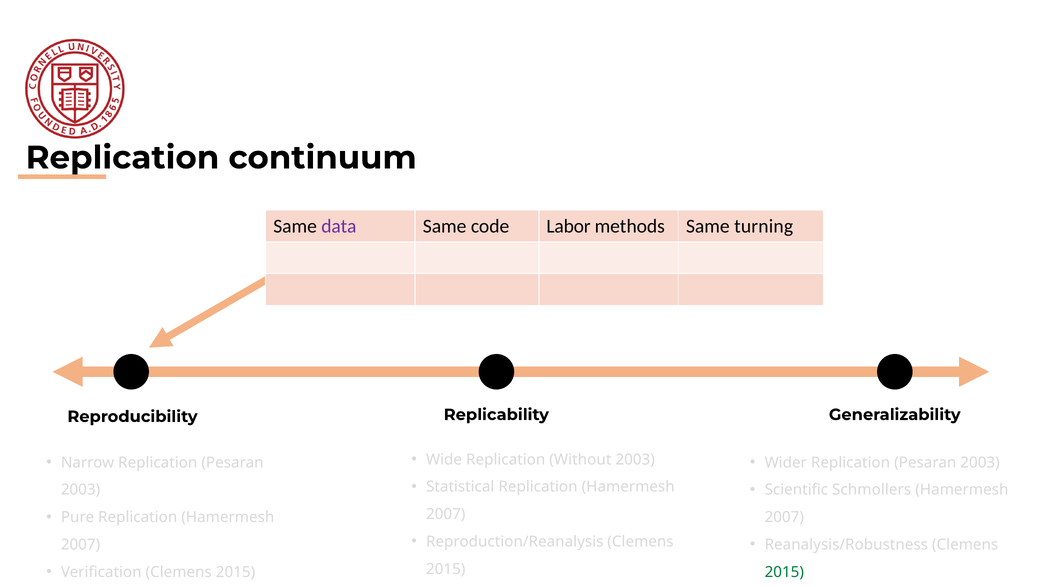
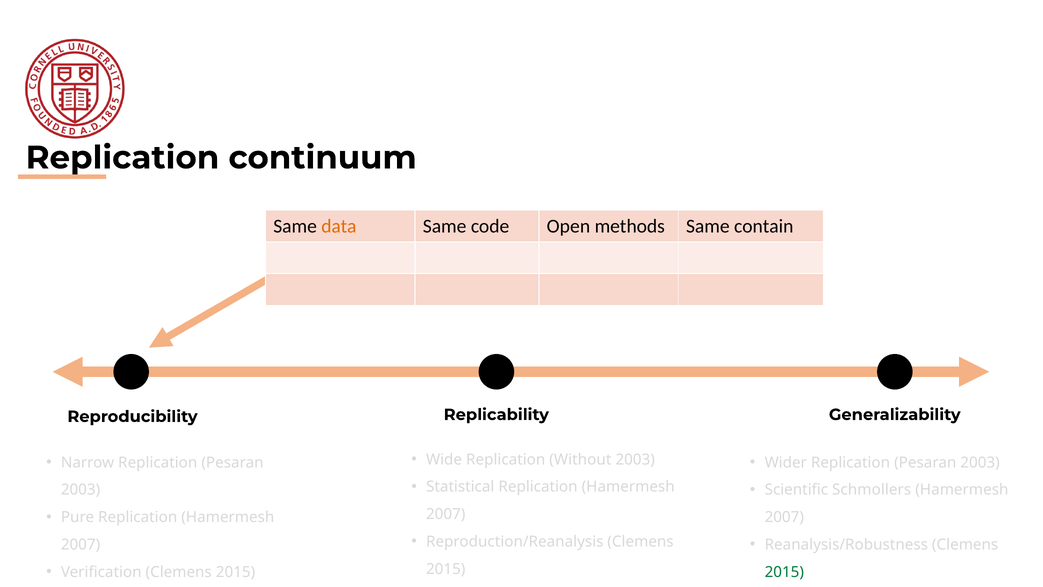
data colour: purple -> orange
Labor: Labor -> Open
turning: turning -> contain
